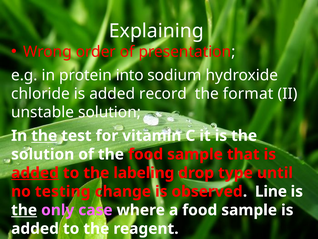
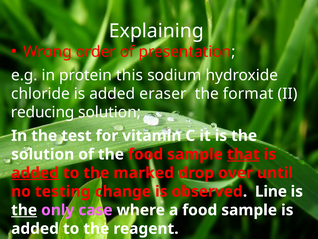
into: into -> this
record: record -> eraser
unstable: unstable -> reducing
the at (44, 135) underline: present -> none
that underline: none -> present
labeling: labeling -> marked
type: type -> over
